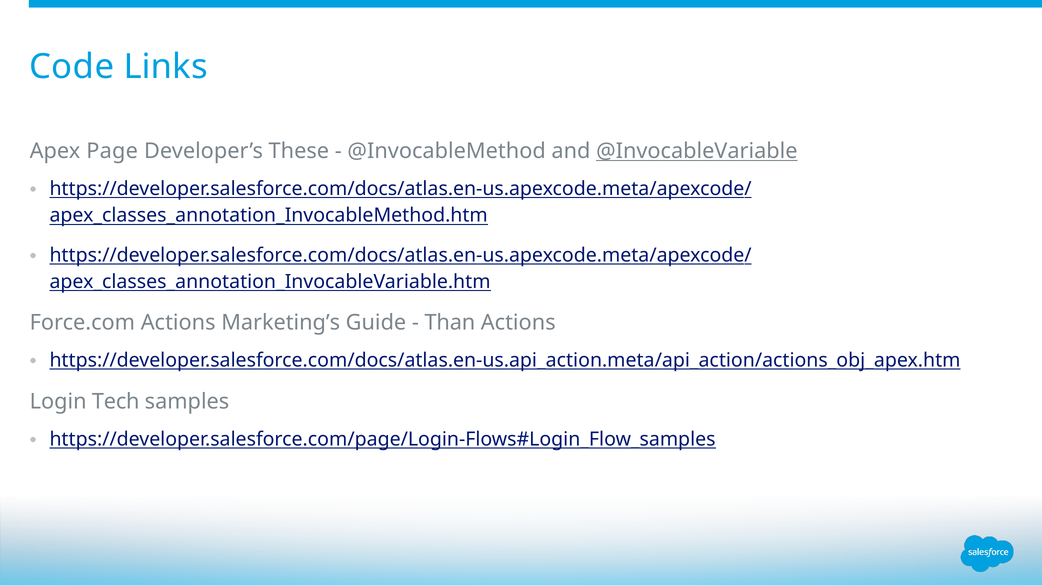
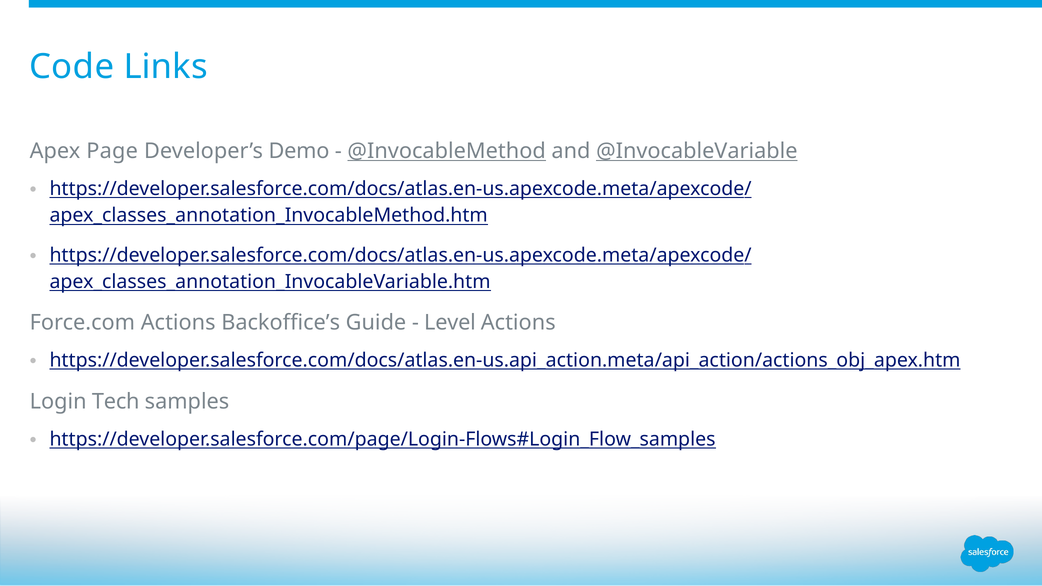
These: These -> Demo
@InvocableMethod underline: none -> present
Marketing’s: Marketing’s -> Backoffice’s
Than: Than -> Level
